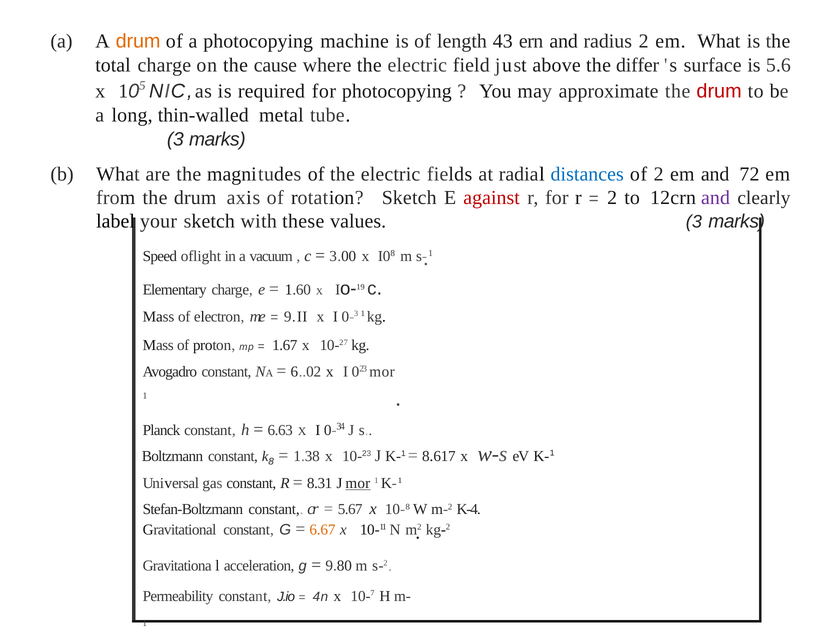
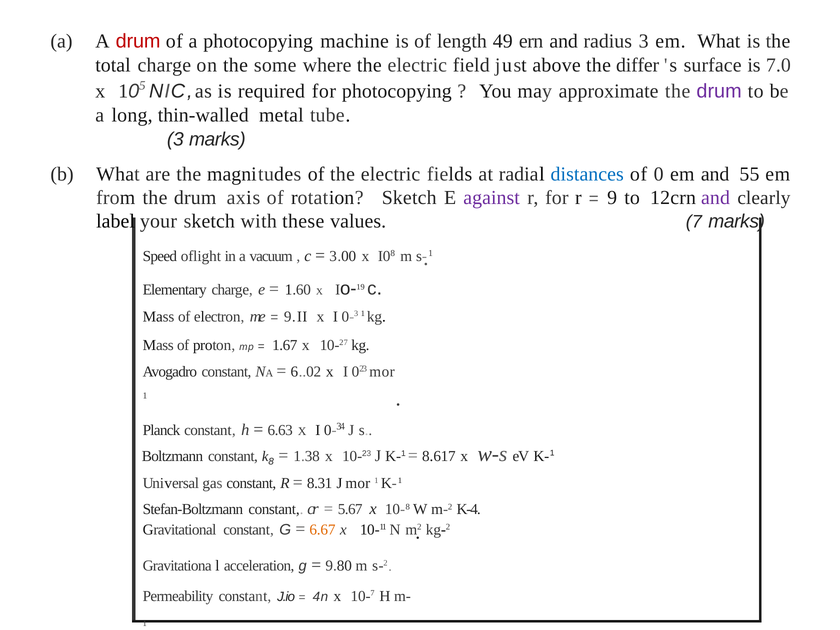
drum at (138, 41) colour: orange -> red
43: 43 -> 49
radius 2: 2 -> 3
cause: cause -> some
5.6: 5.6 -> 7.0
drum at (719, 91) colour: red -> purple
of 2: 2 -> 0
72: 72 -> 55
against colour: red -> purple
2 at (612, 198): 2 -> 9
values 3: 3 -> 7
mor at (358, 483) underline: present -> none
